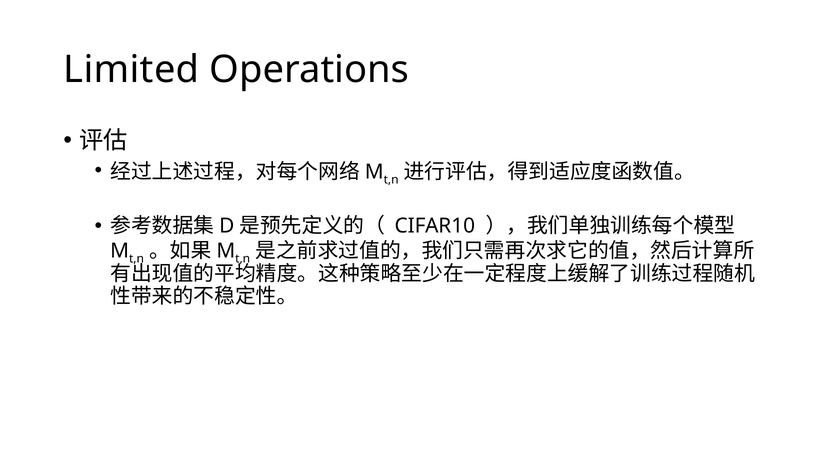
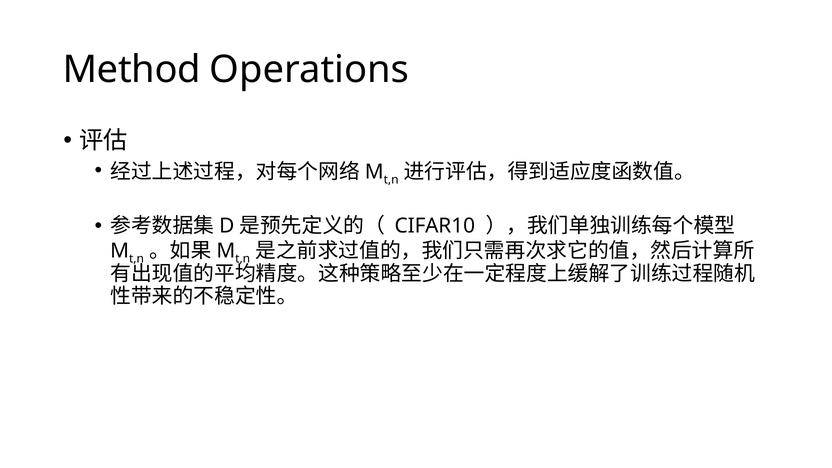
Limited: Limited -> Method
